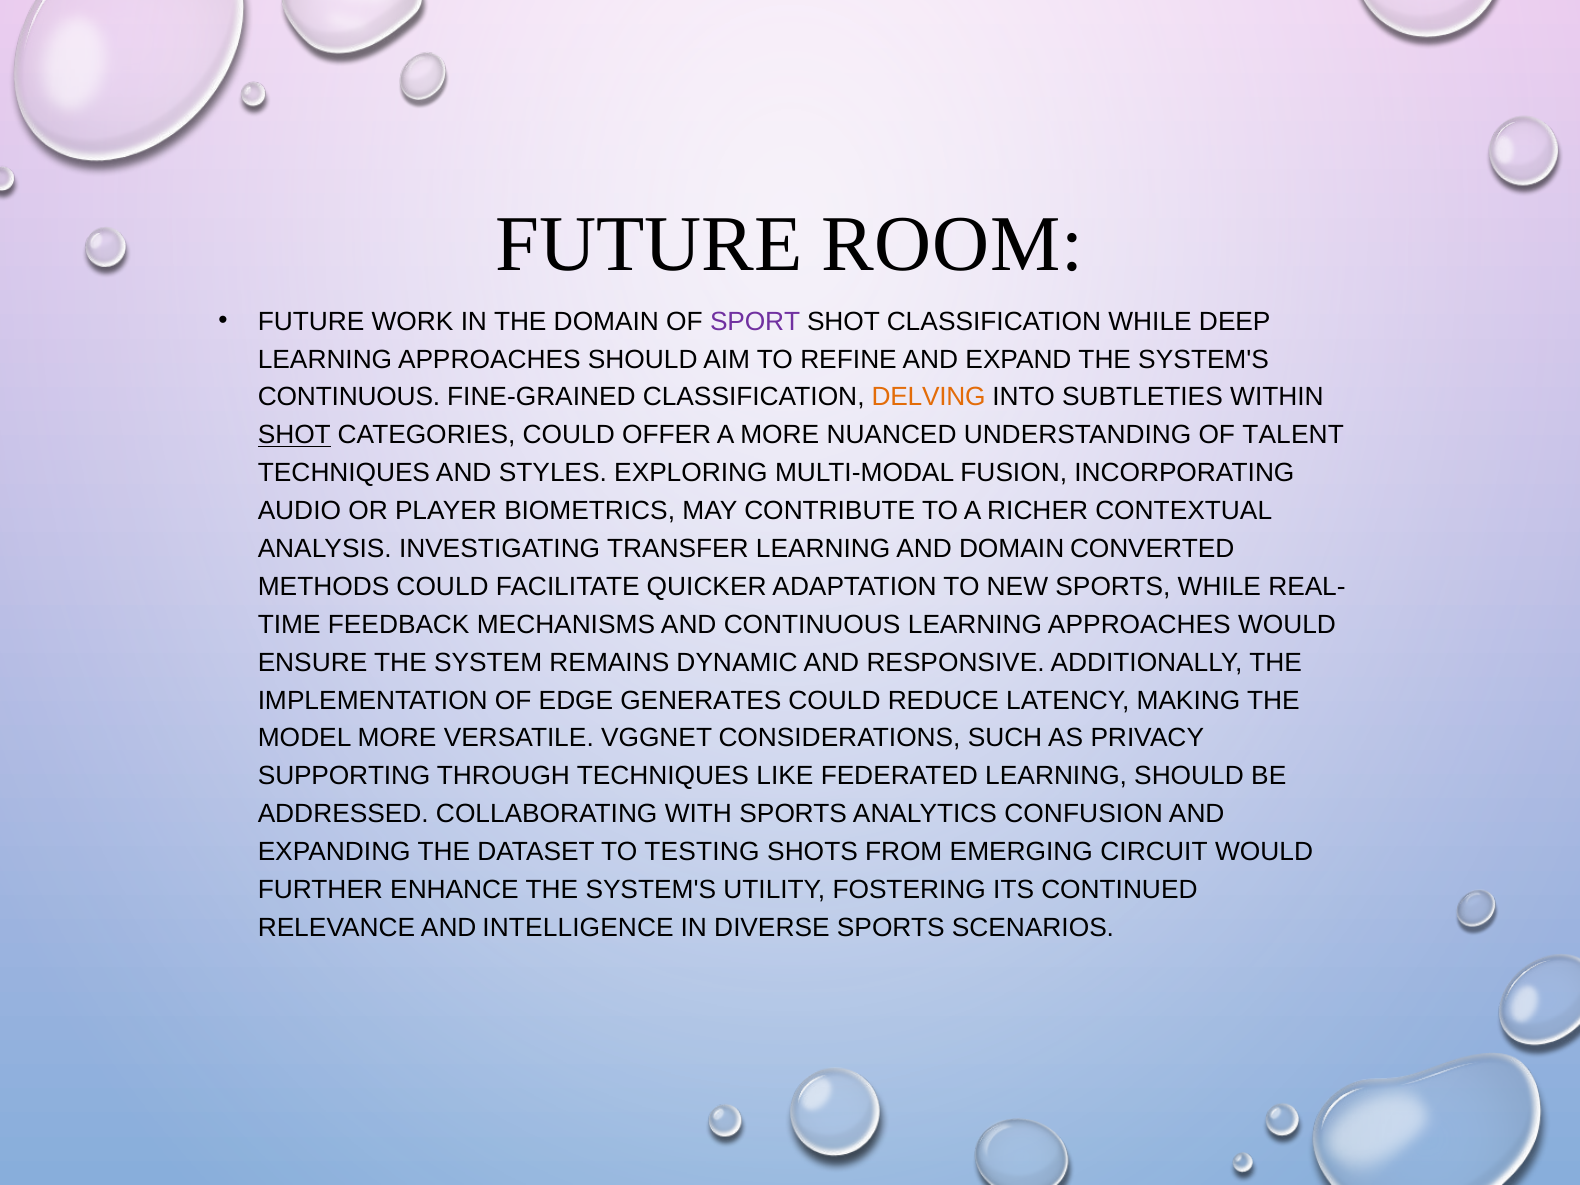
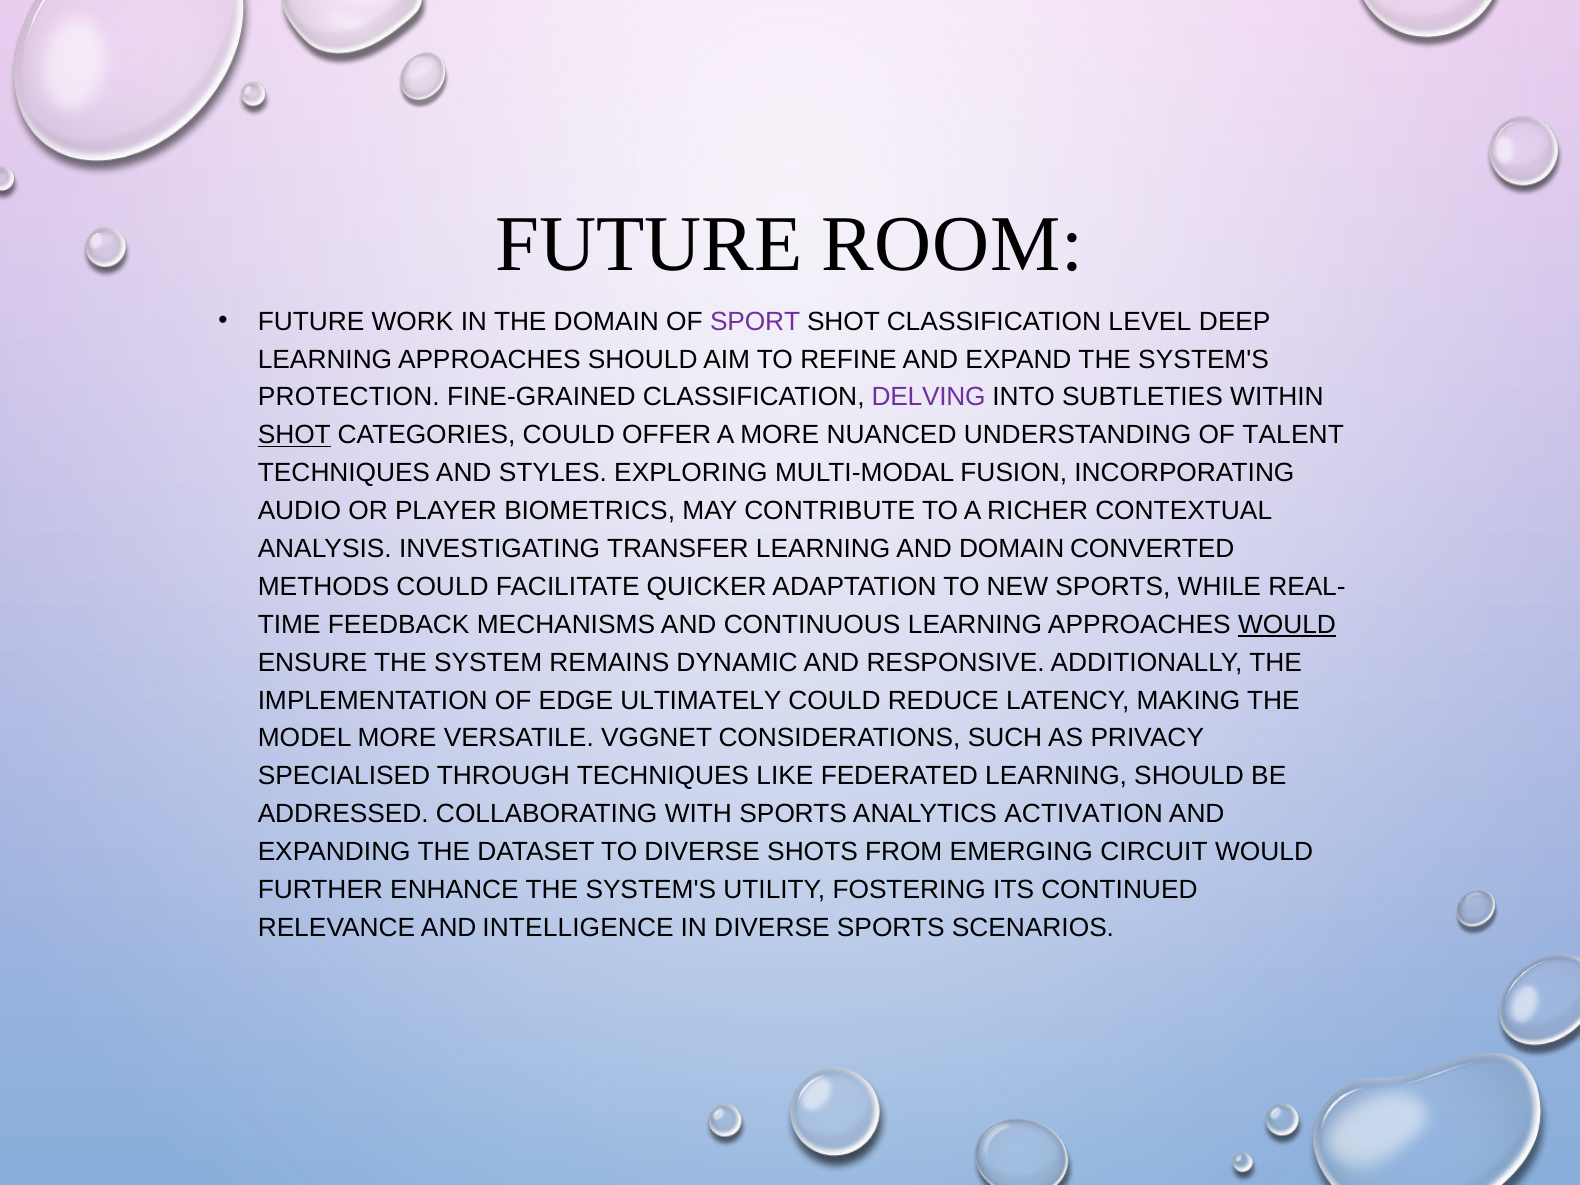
CLASSIFICATION WHILE: WHILE -> LEVEL
CONTINUOUS at (349, 397): CONTINUOUS -> PROTECTION
DELVING colour: orange -> purple
WOULD at (1287, 625) underline: none -> present
GENERATES: GENERATES -> ULTIMATELY
SUPPORTING: SUPPORTING -> SPECIALISED
CONFUSION: CONFUSION -> ACTIVATION
TO TESTING: TESTING -> DIVERSE
